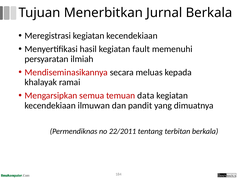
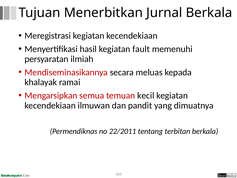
data: data -> kecil
